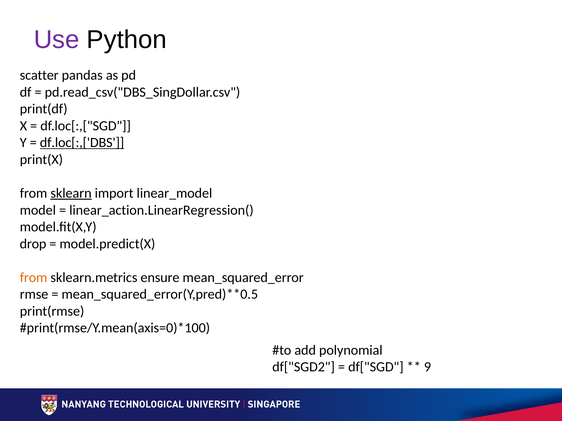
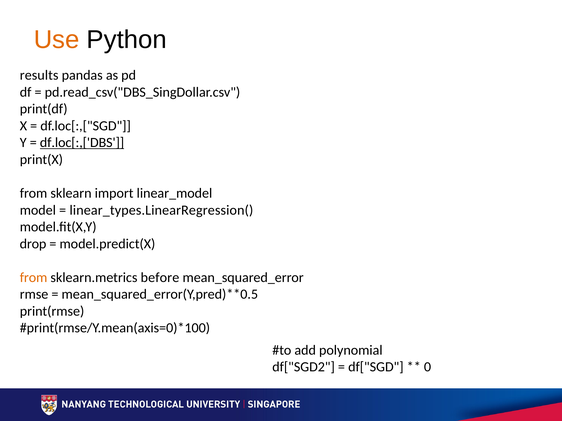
Use colour: purple -> orange
scatter: scatter -> results
sklearn underline: present -> none
linear_action.LinearRegression(: linear_action.LinearRegression( -> linear_types.LinearRegression(
ensure: ensure -> before
9: 9 -> 0
